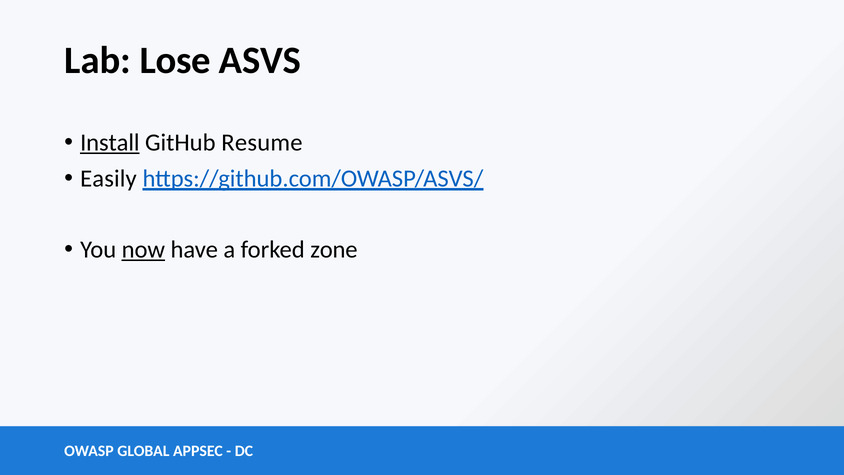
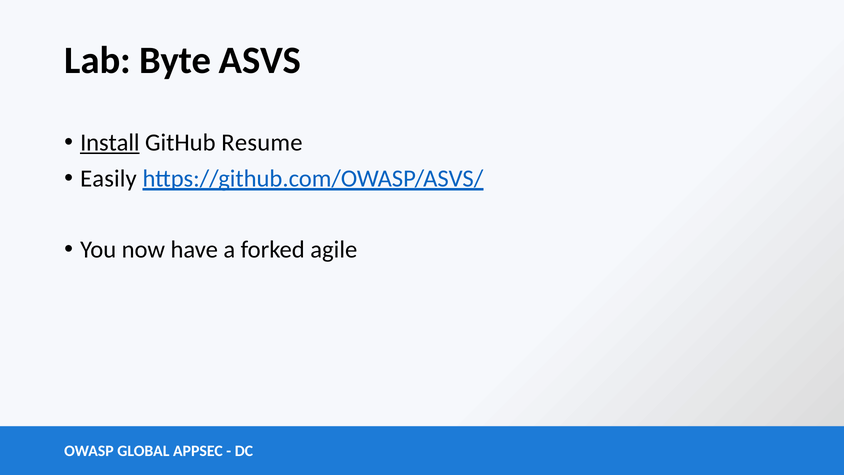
Lose: Lose -> Byte
now underline: present -> none
zone: zone -> agile
